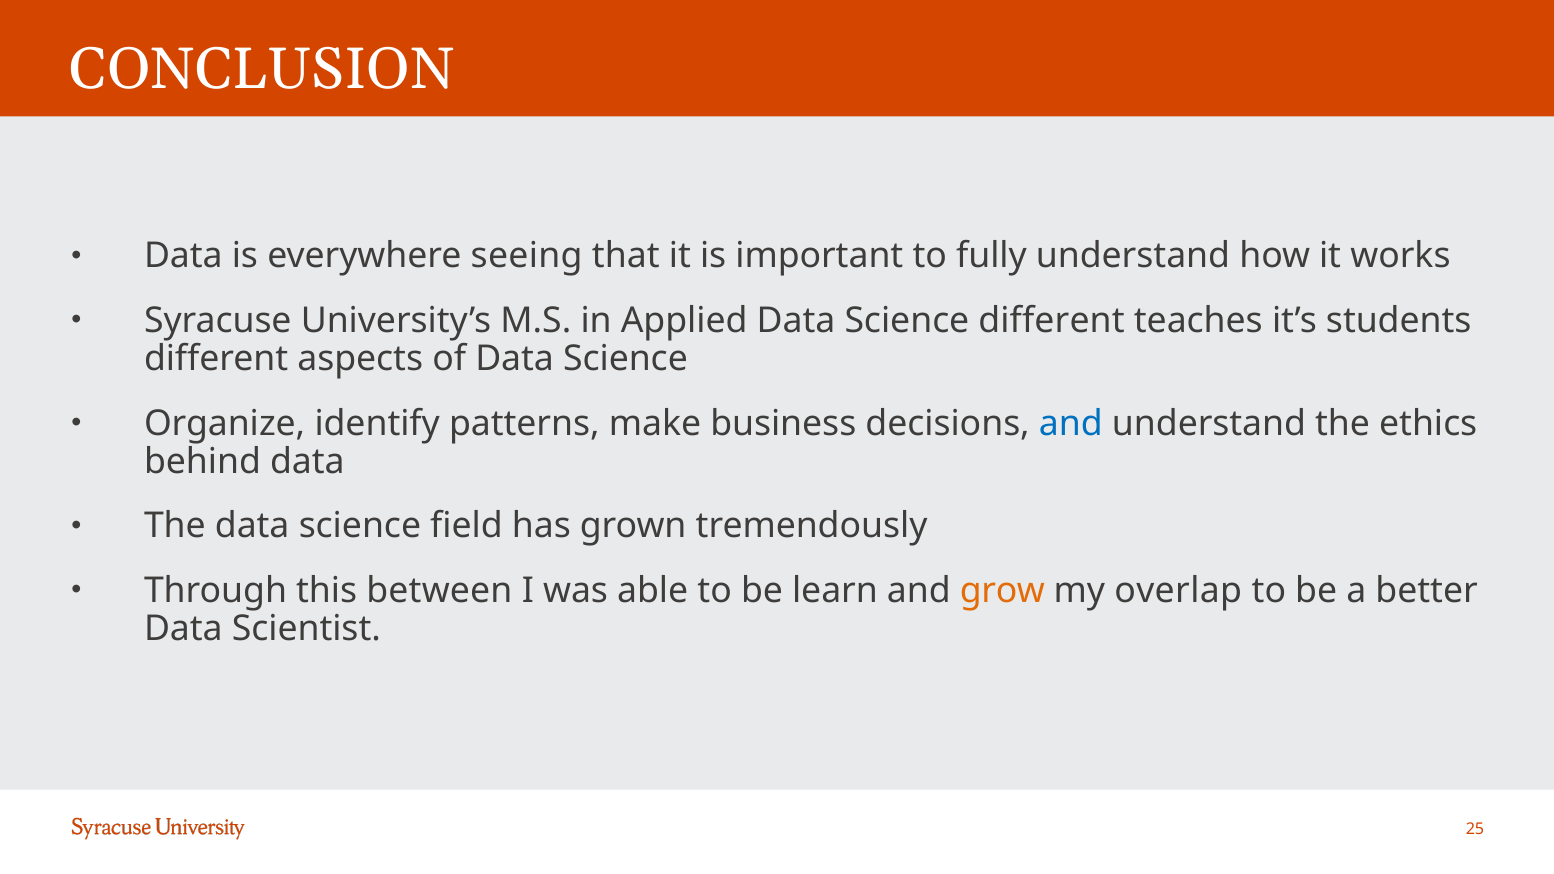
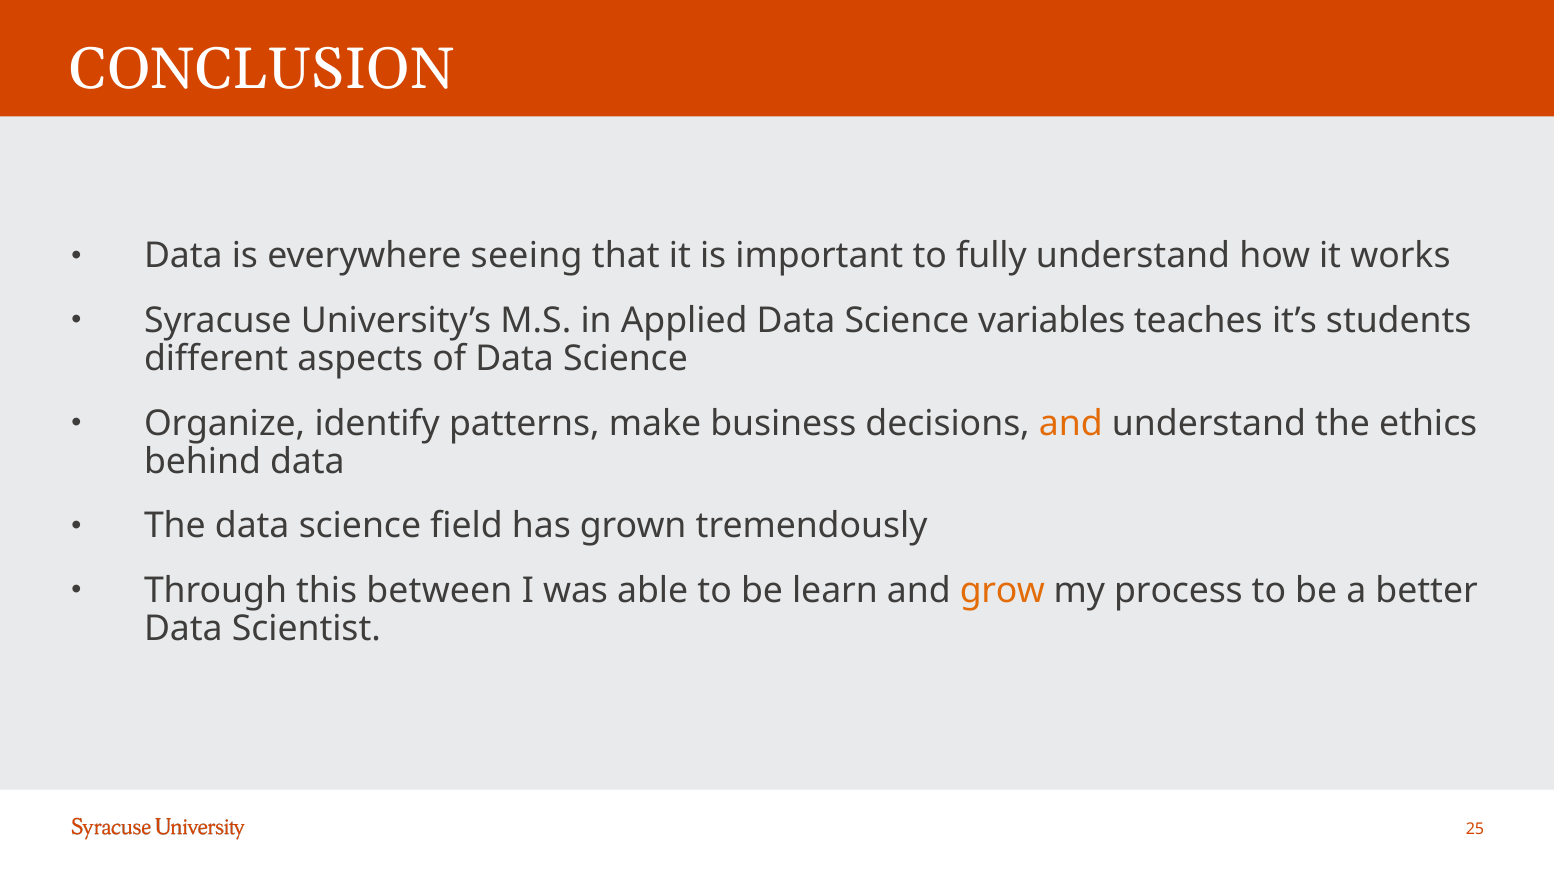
Science different: different -> variables
and at (1071, 423) colour: blue -> orange
overlap: overlap -> process
